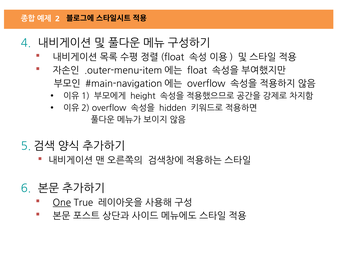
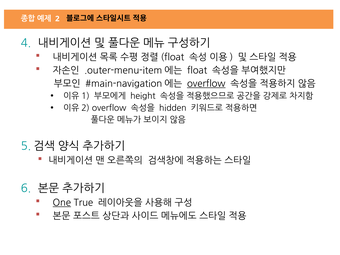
overflow at (206, 84) underline: none -> present
